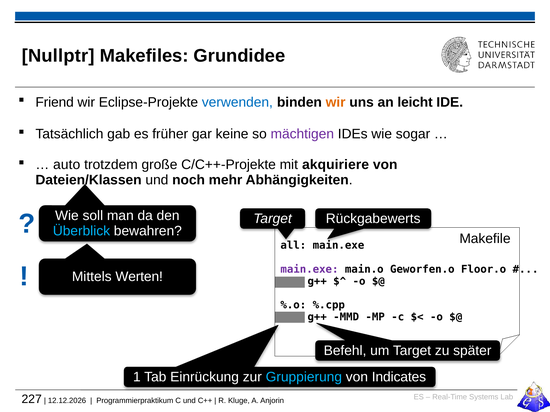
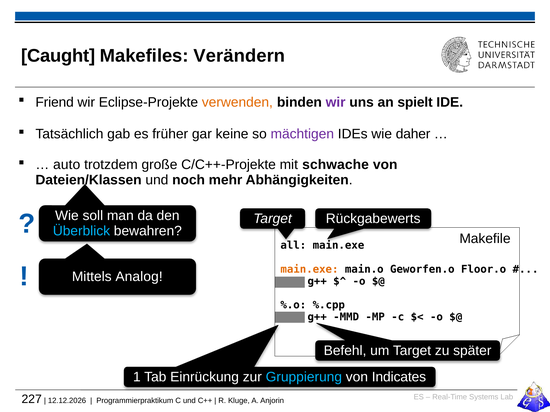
Nullptr: Nullptr -> Caught
Grundidee: Grundidee -> Verändern
verwenden colour: blue -> orange
wir at (336, 102) colour: orange -> purple
leicht: leicht -> spielt
sogar: sogar -> daher
akquiriere: akquiriere -> schwache
main.exe at (309, 270) colour: purple -> orange
Werten: Werten -> Analog
